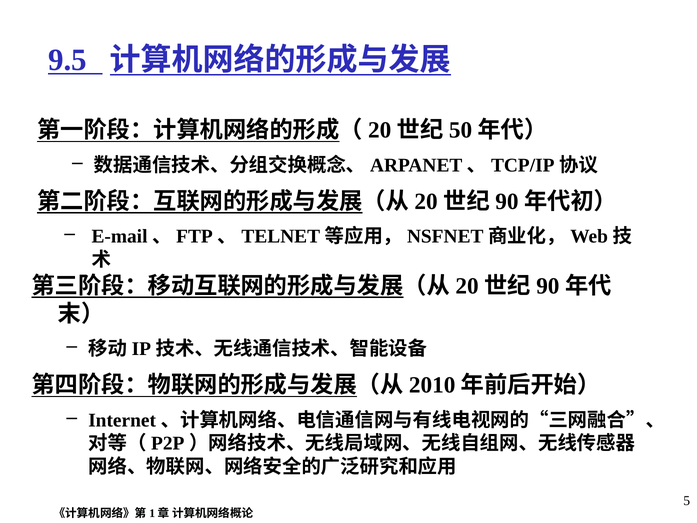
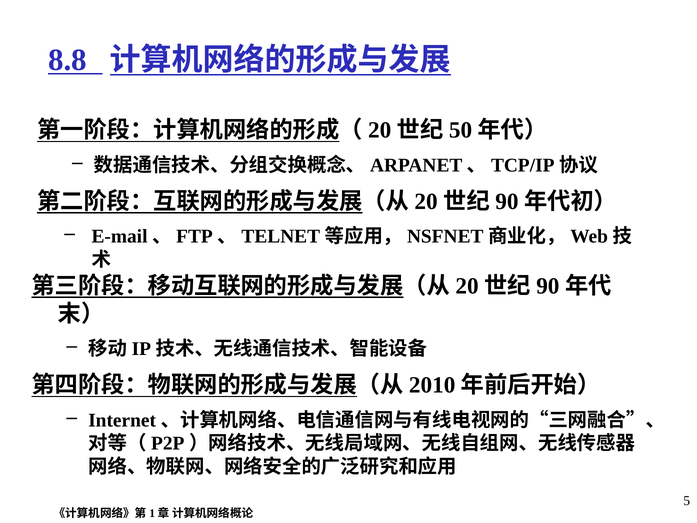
9.5: 9.5 -> 8.8
